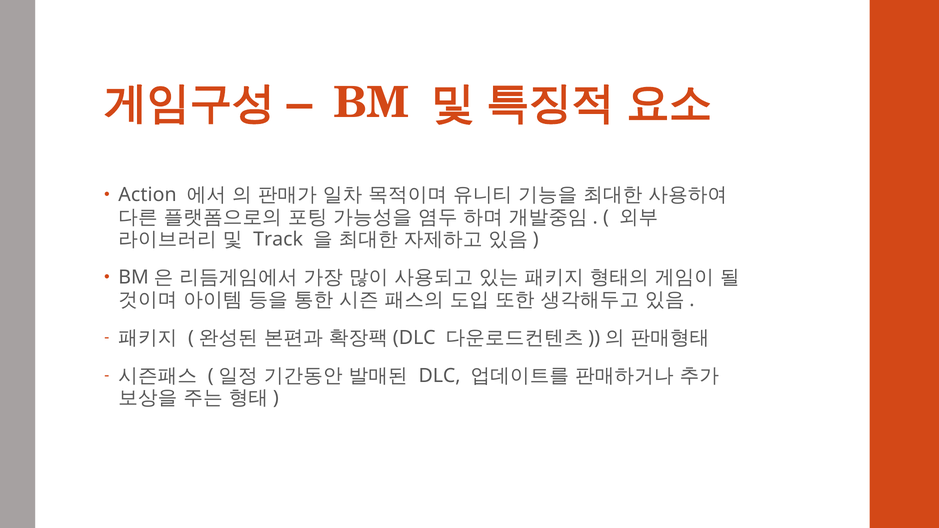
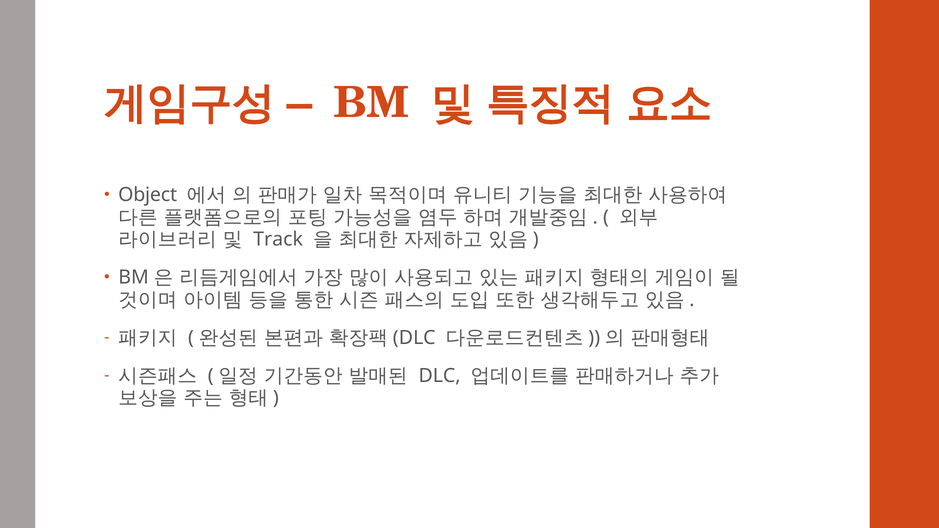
Action: Action -> Object
